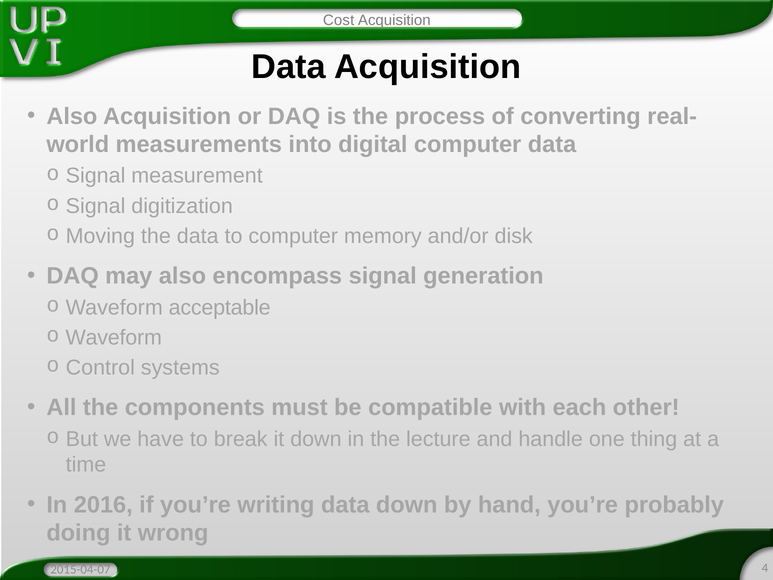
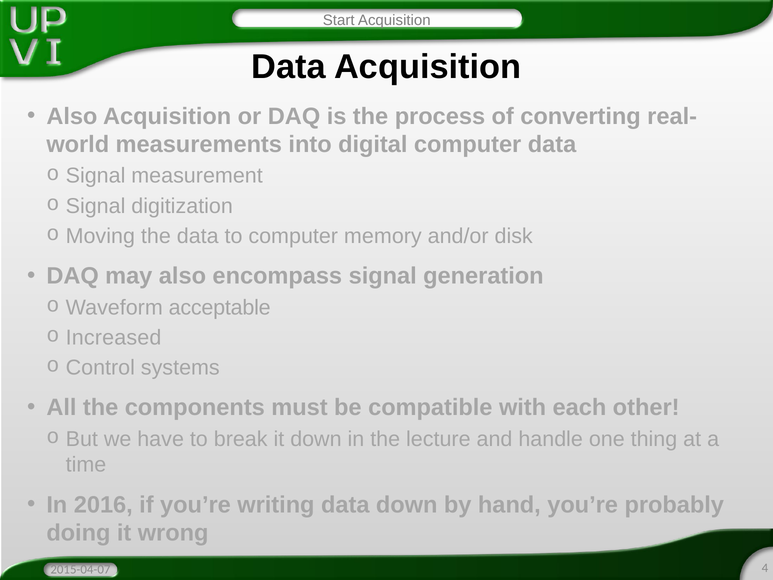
Cost: Cost -> Start
Waveform at (114, 337): Waveform -> Increased
